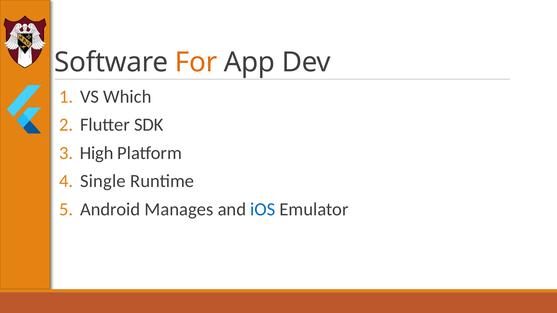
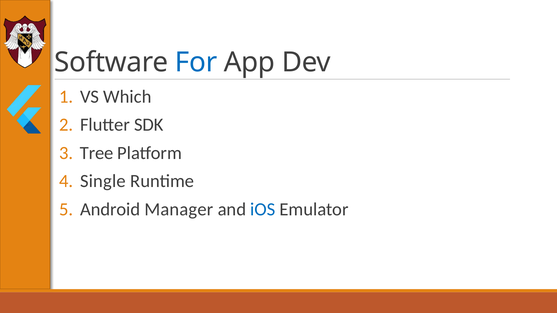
For colour: orange -> blue
High: High -> Tree
Manages: Manages -> Manager
